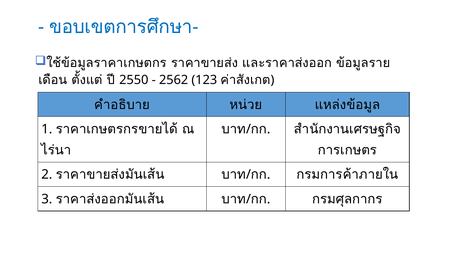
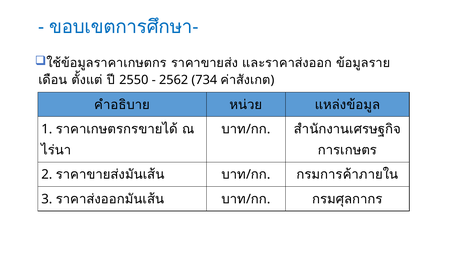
123: 123 -> 734
